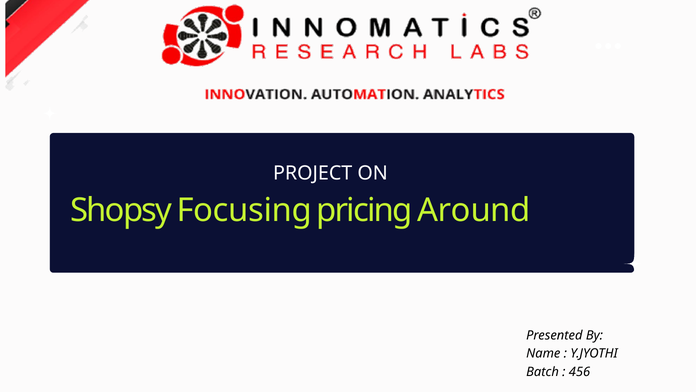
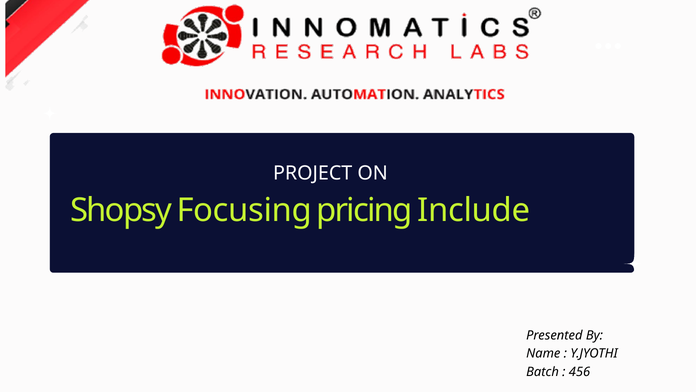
Around: Around -> Include
